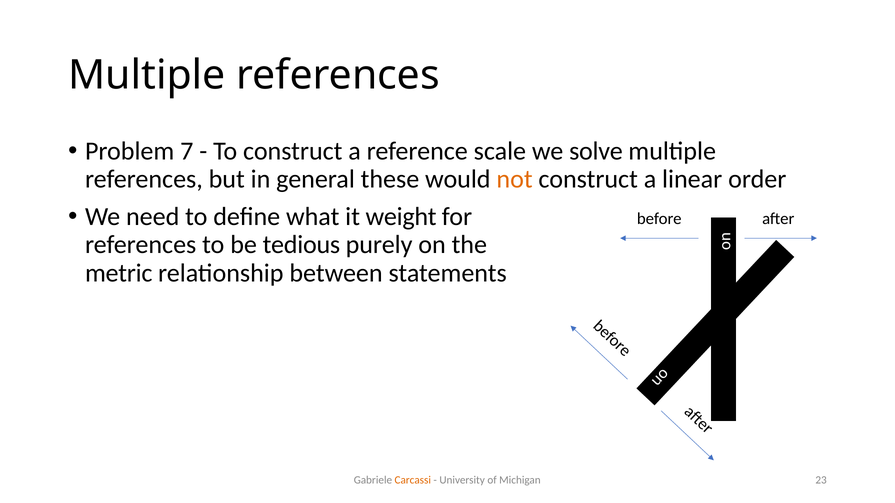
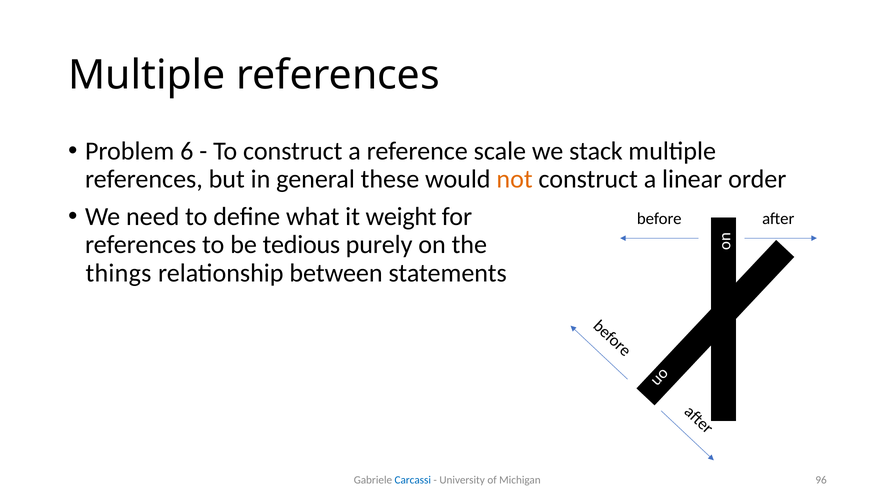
7: 7 -> 6
solve: solve -> stack
metric: metric -> things
Carcassi colour: orange -> blue
23: 23 -> 96
